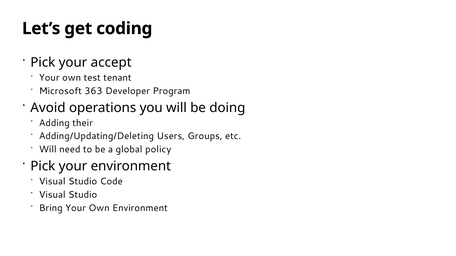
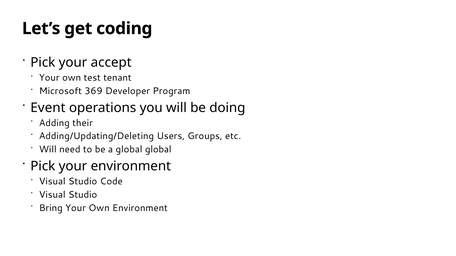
363: 363 -> 369
Avoid: Avoid -> Event
global policy: policy -> global
